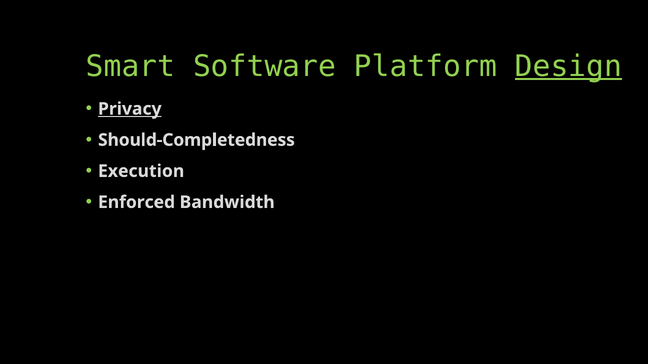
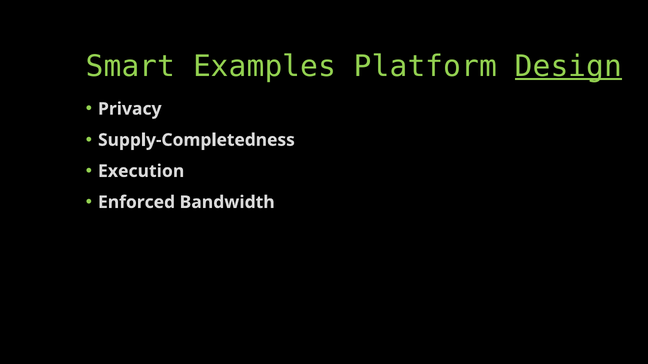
Software: Software -> Examples
Privacy underline: present -> none
Should-Completedness: Should-Completedness -> Supply-Completedness
